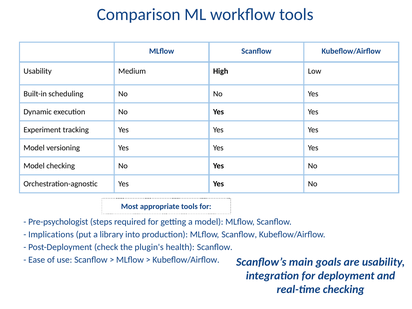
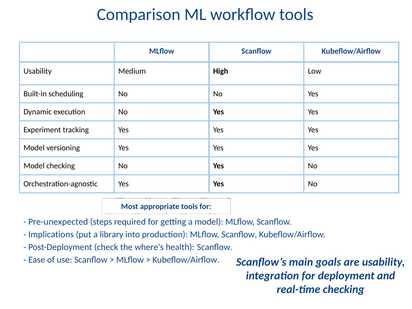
Pre-psychologist: Pre-psychologist -> Pre-unexpected
plugin's: plugin's -> where's
